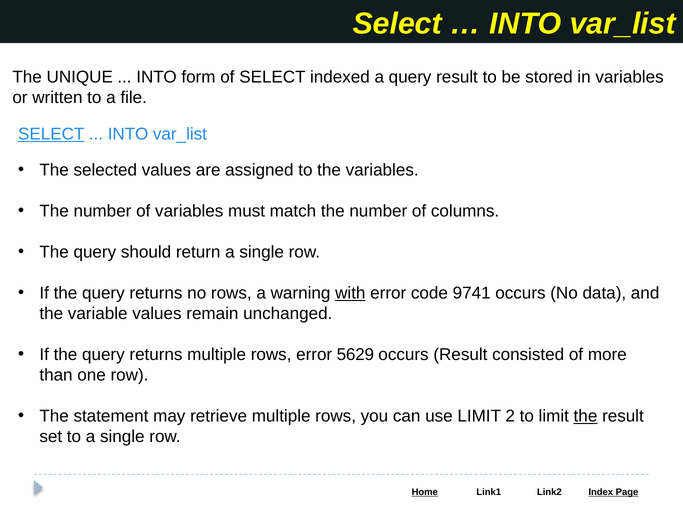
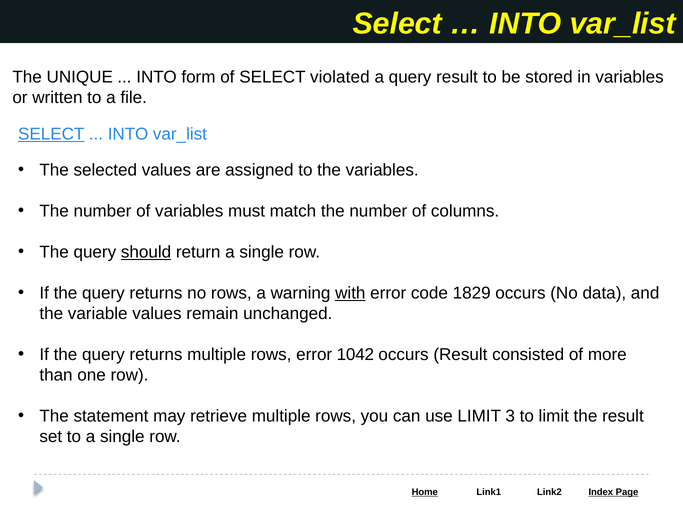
indexed: indexed -> violated
should underline: none -> present
9741: 9741 -> 1829
5629: 5629 -> 1042
2: 2 -> 3
the at (585, 416) underline: present -> none
